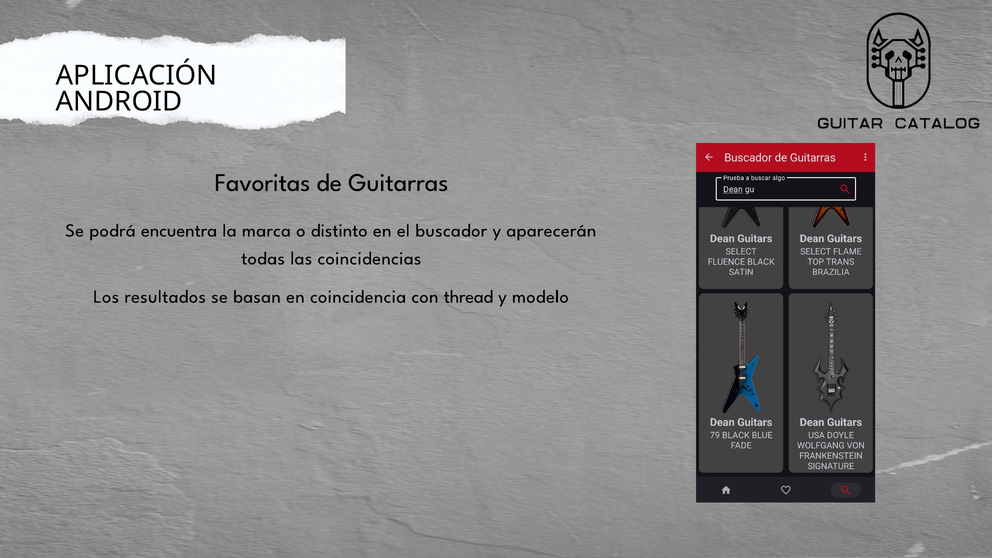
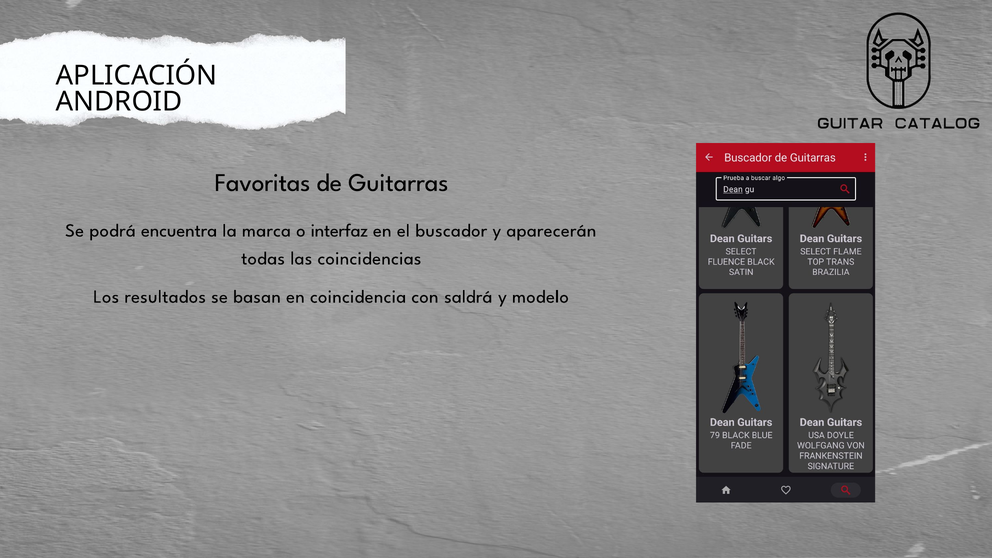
distinto: distinto -> interfaz
thread: thread -> saldrá
